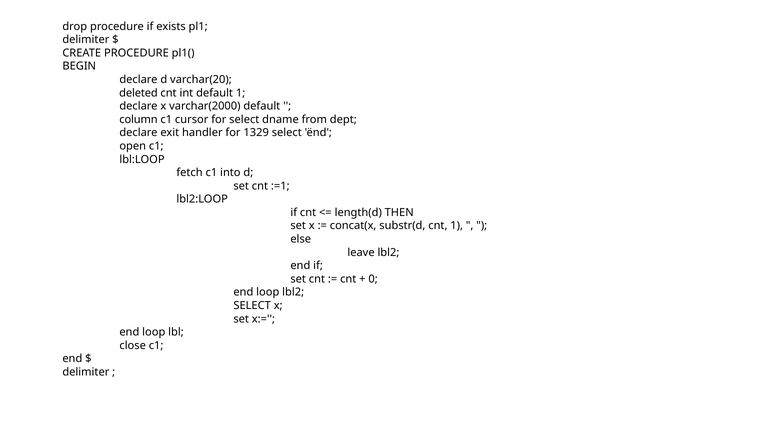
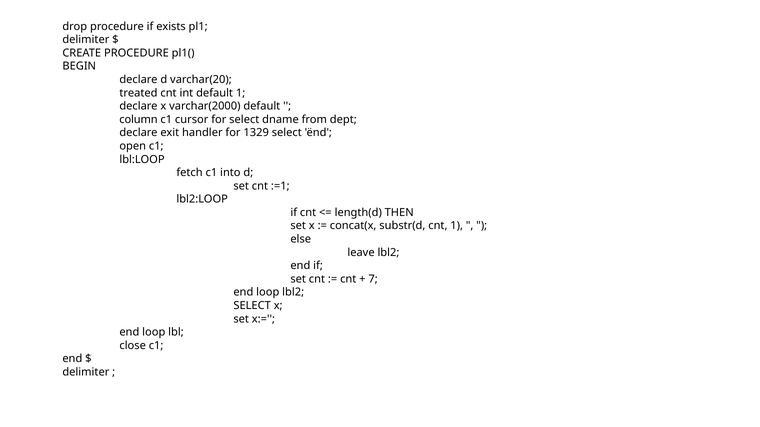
deleted: deleted -> treated
0: 0 -> 7
